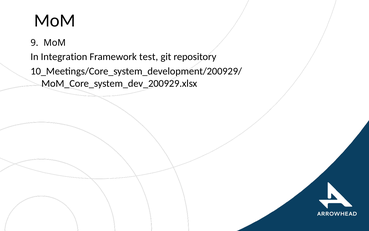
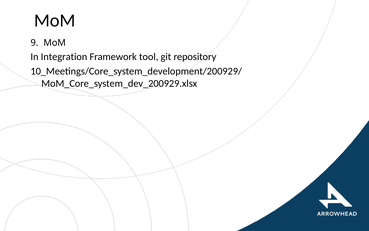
test: test -> tool
